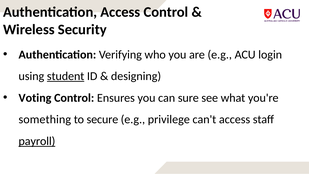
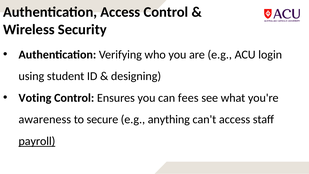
student underline: present -> none
sure: sure -> fees
something: something -> awareness
privilege: privilege -> anything
